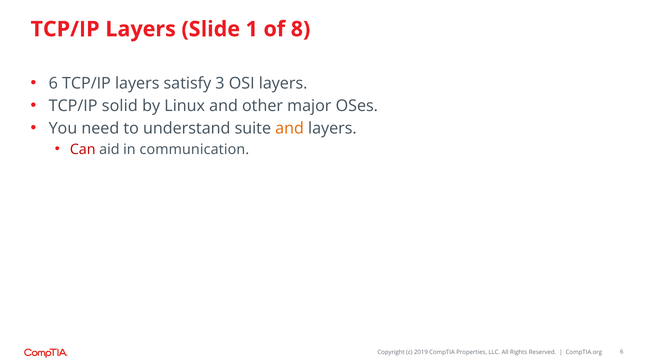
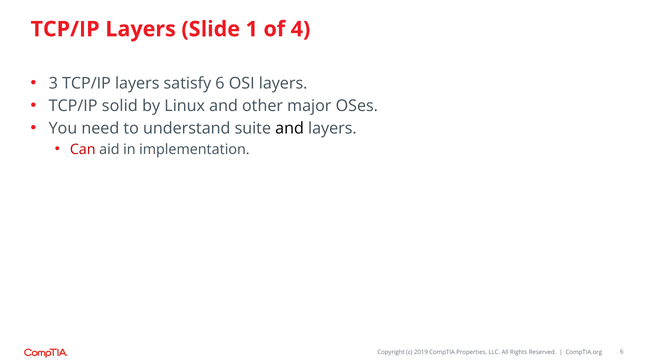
8: 8 -> 4
6 at (53, 83): 6 -> 3
satisfy 3: 3 -> 6
and at (290, 128) colour: orange -> black
communication: communication -> implementation
